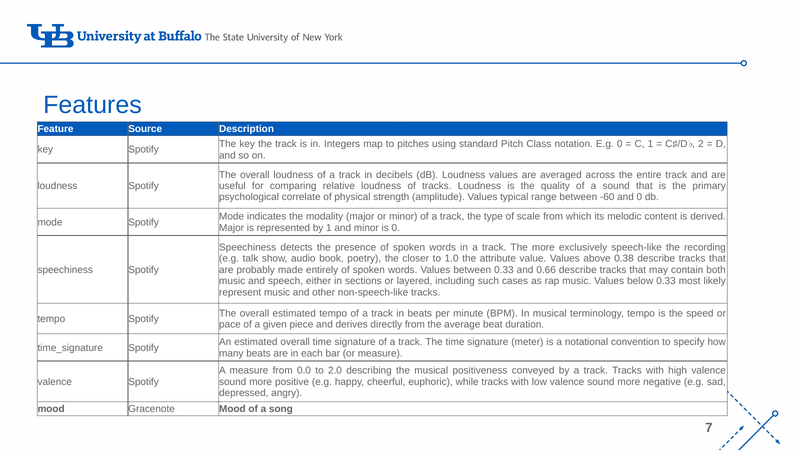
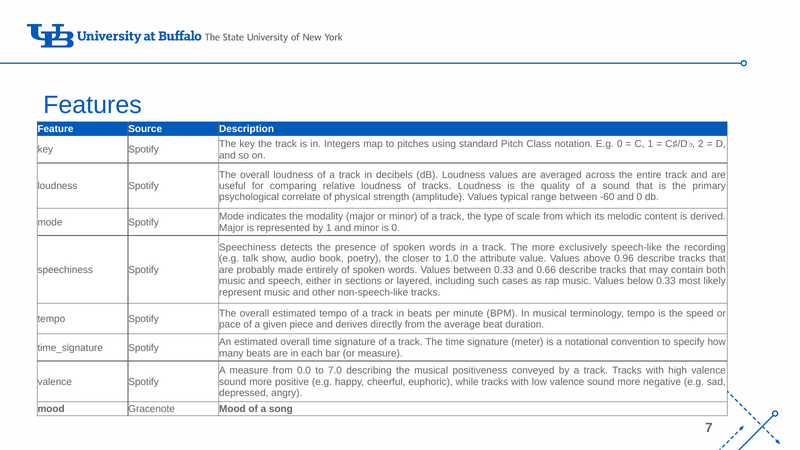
0.38: 0.38 -> 0.96
2.0: 2.0 -> 7.0
